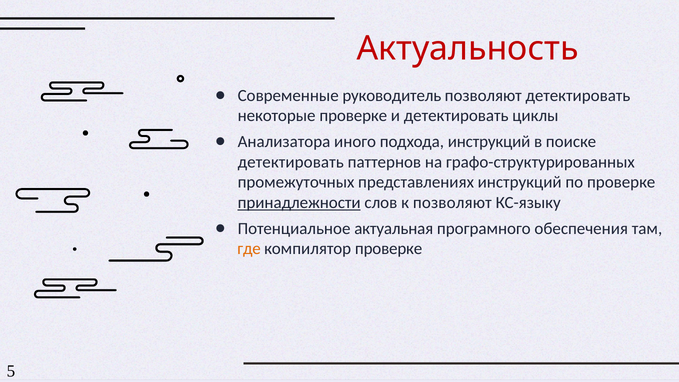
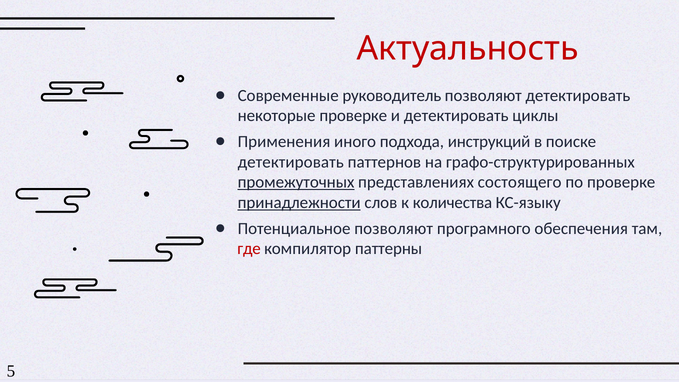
Анализатора: Анализатора -> Применения
промежуточных underline: none -> present
представлениях инструкций: инструкций -> состоящего
к позволяют: позволяют -> количества
Потенциальное актуальная: актуальная -> позволяют
где colour: orange -> red
компилятор проверке: проверке -> паттерны
